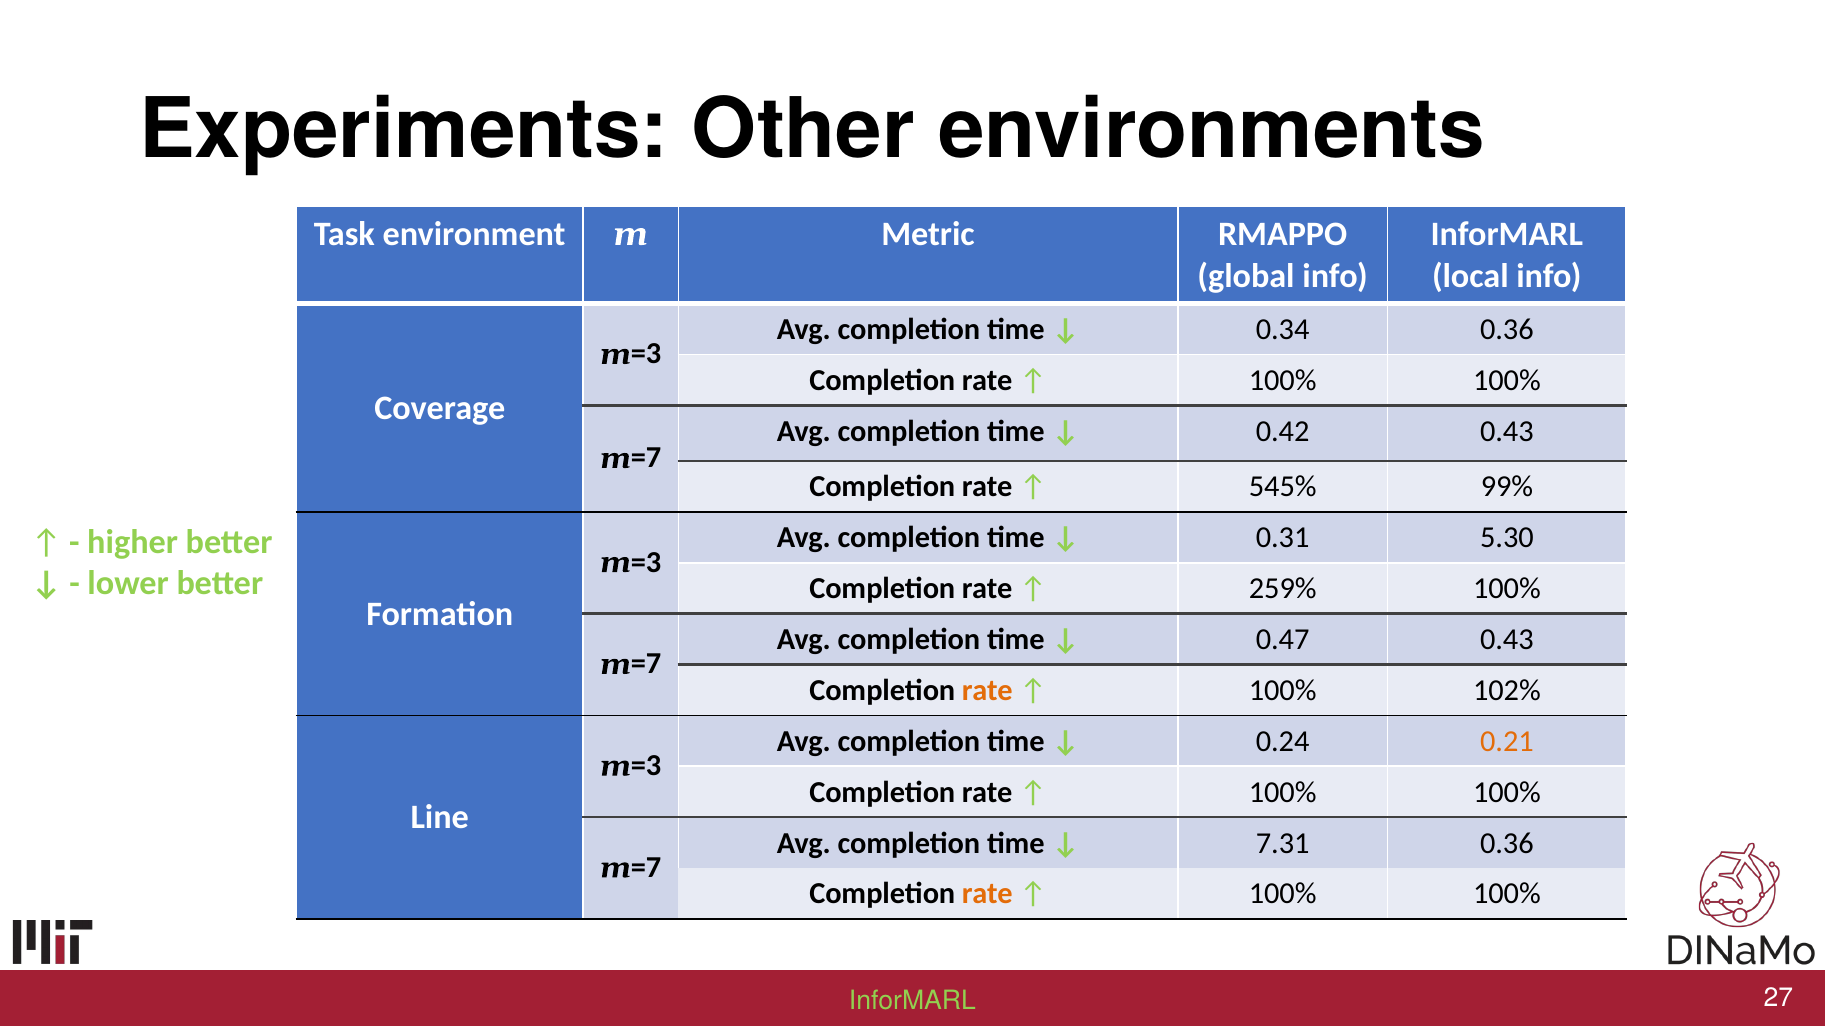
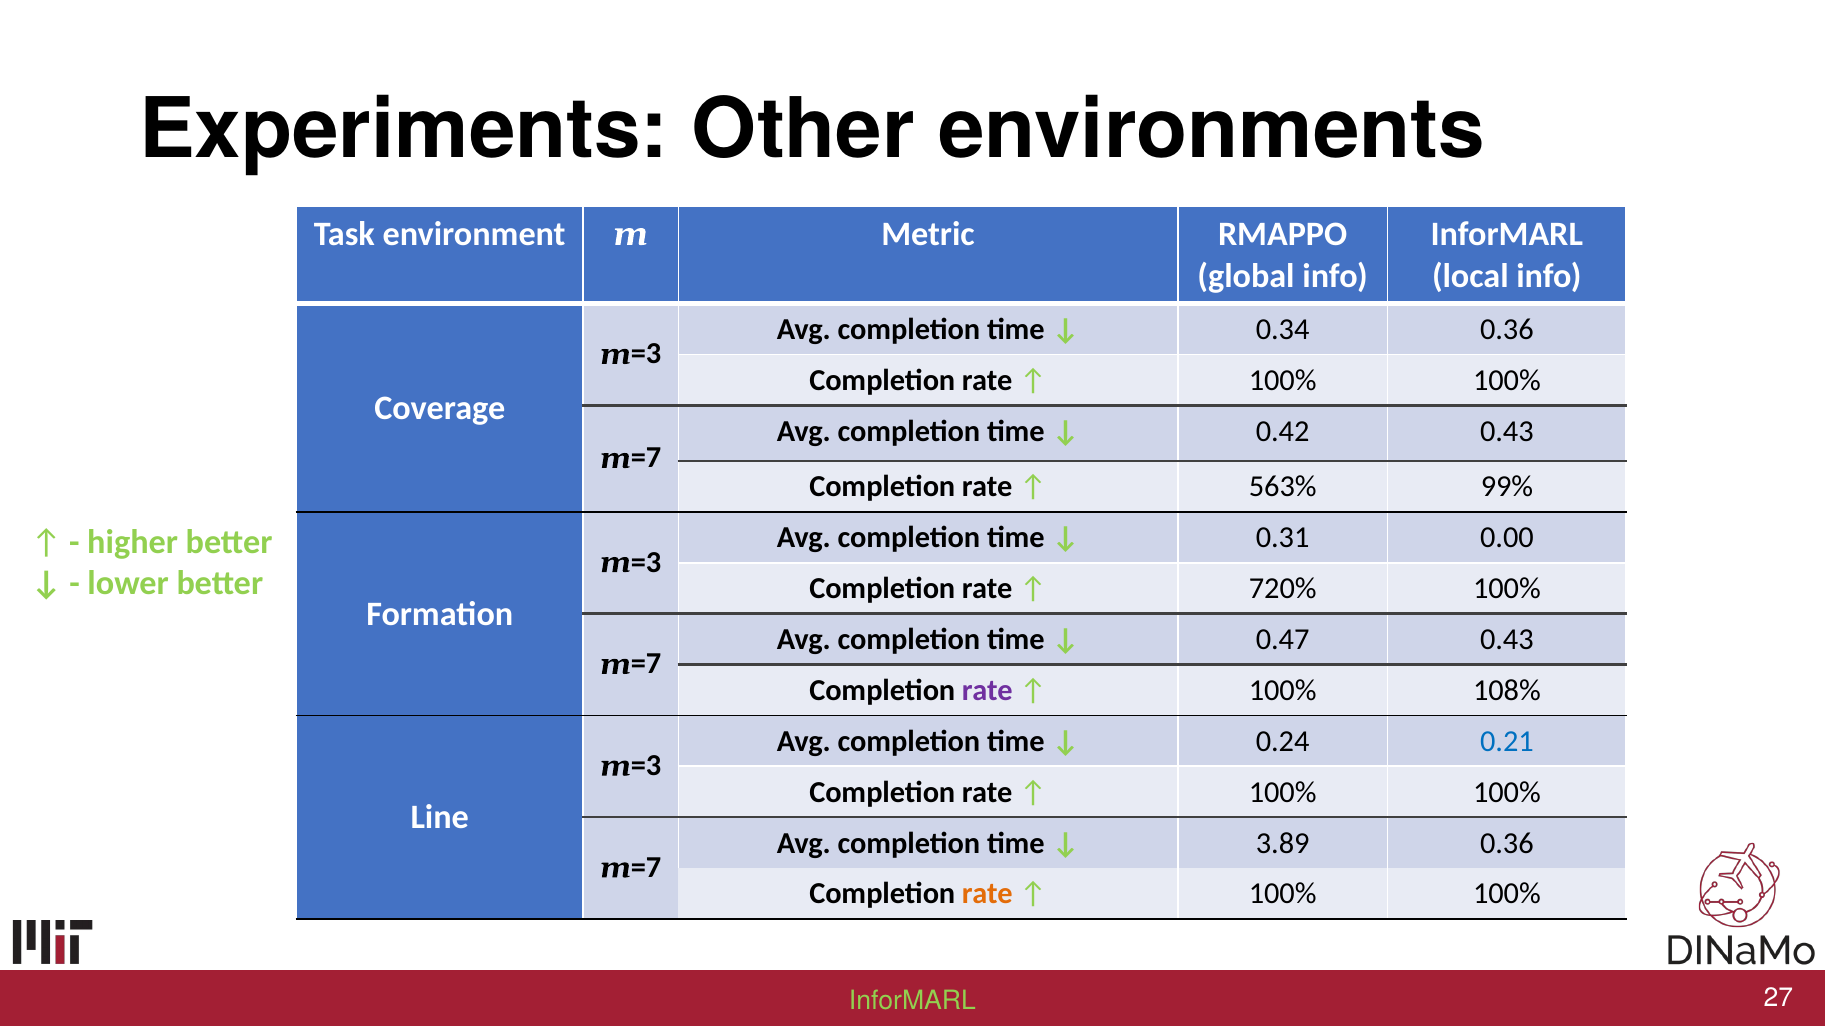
545%: 545% -> 563%
5.30: 5.30 -> 0.00
259%: 259% -> 720%
rate at (987, 691) colour: orange -> purple
102%: 102% -> 108%
0.21 colour: orange -> blue
7.31: 7.31 -> 3.89
